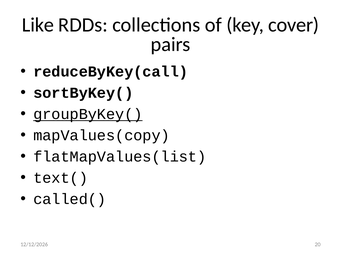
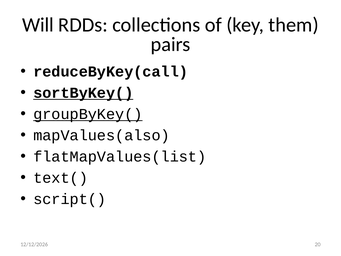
Like: Like -> Will
cover: cover -> them
sortByKey( underline: none -> present
mapValues(copy: mapValues(copy -> mapValues(also
called(: called( -> script(
